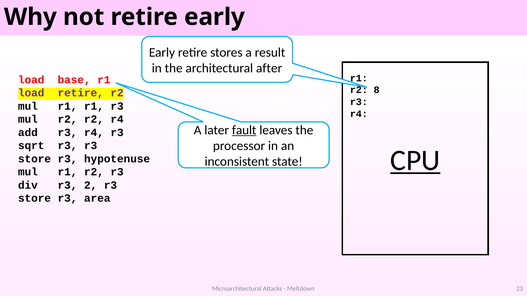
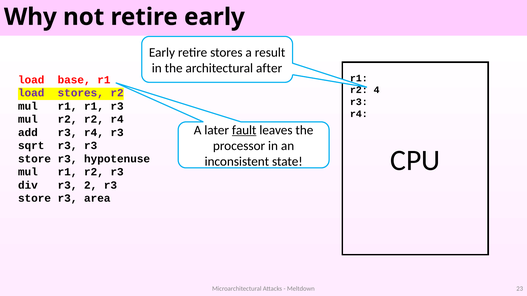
8: 8 -> 4
load retire: retire -> stores
CPU underline: present -> none
